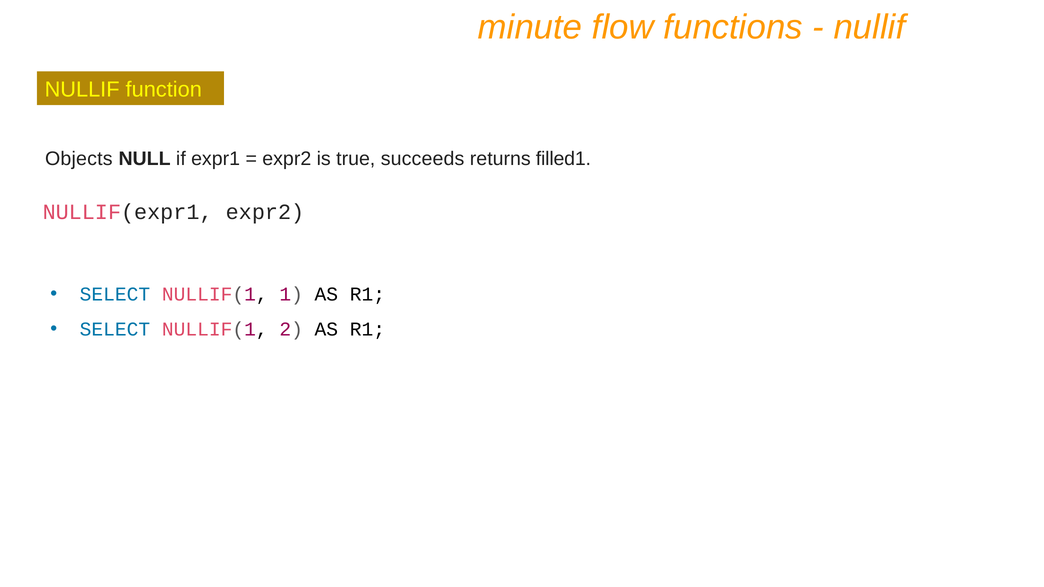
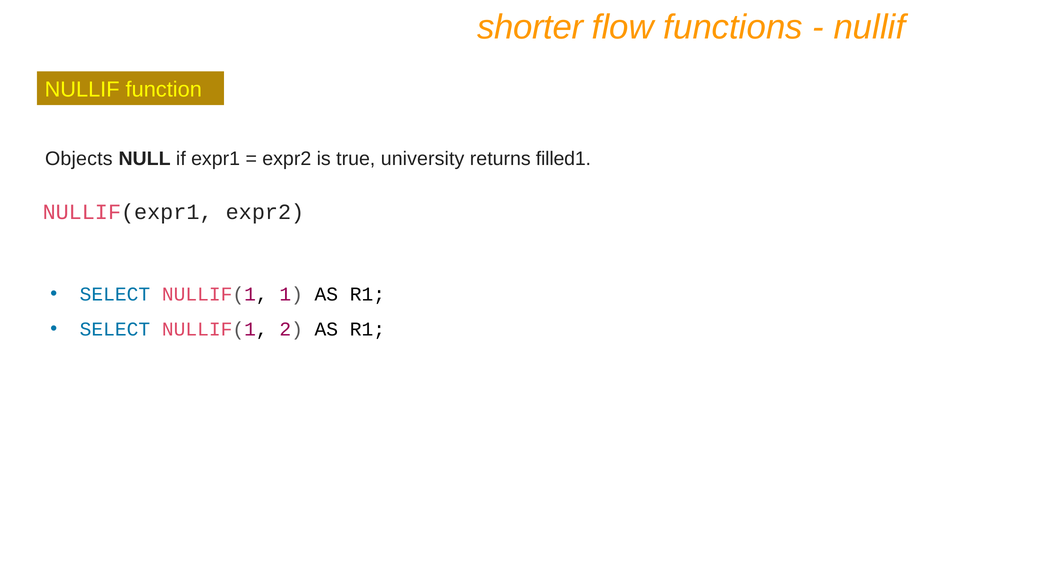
minute: minute -> shorter
succeeds: succeeds -> university
